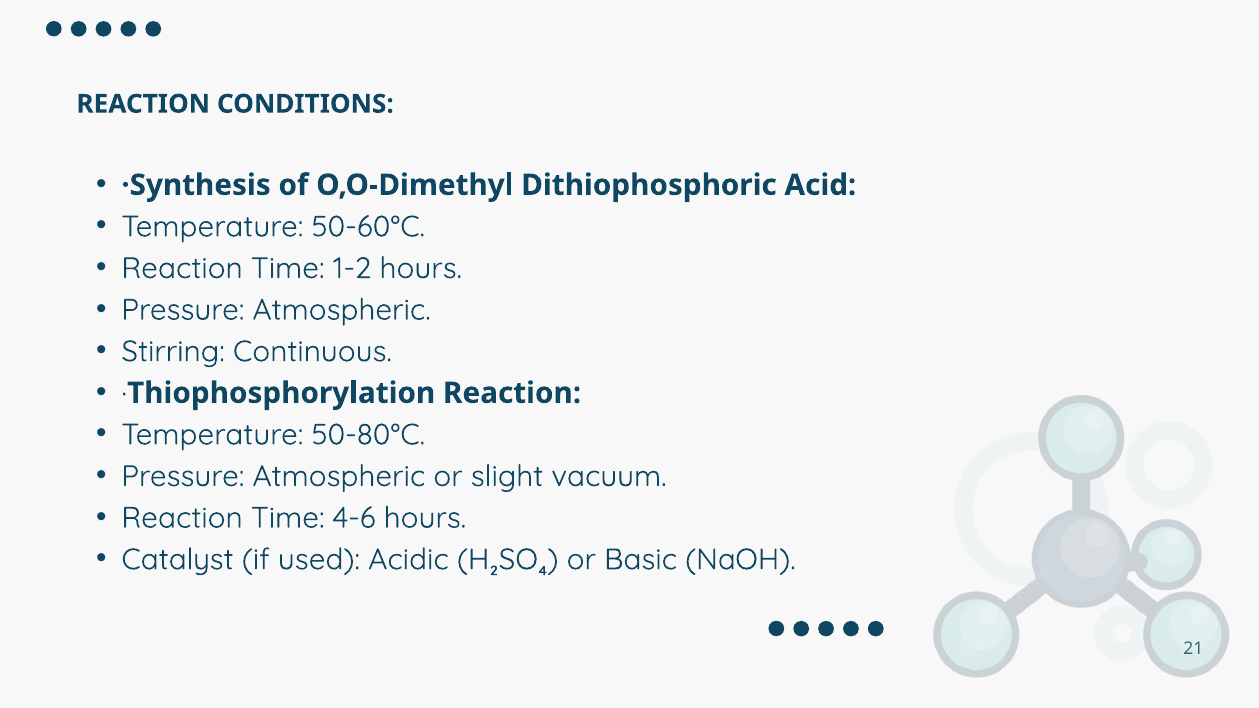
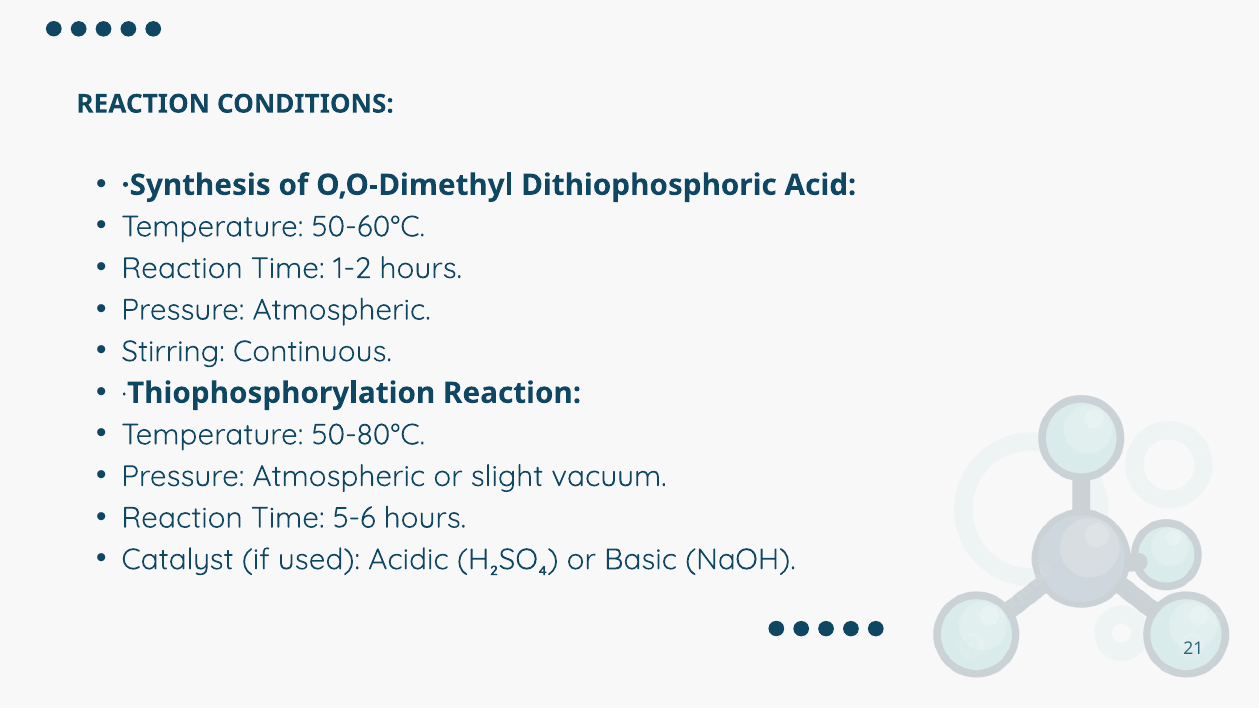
4-6: 4-6 -> 5-6
